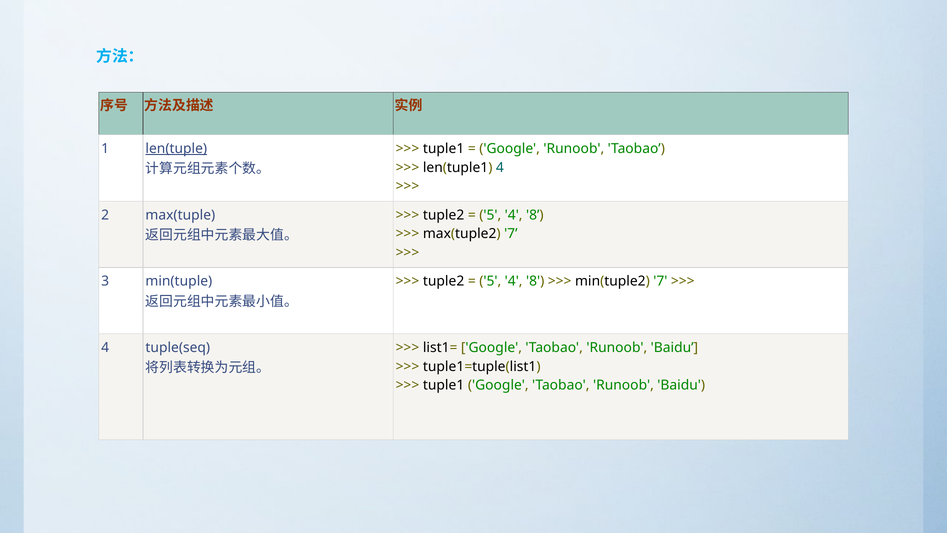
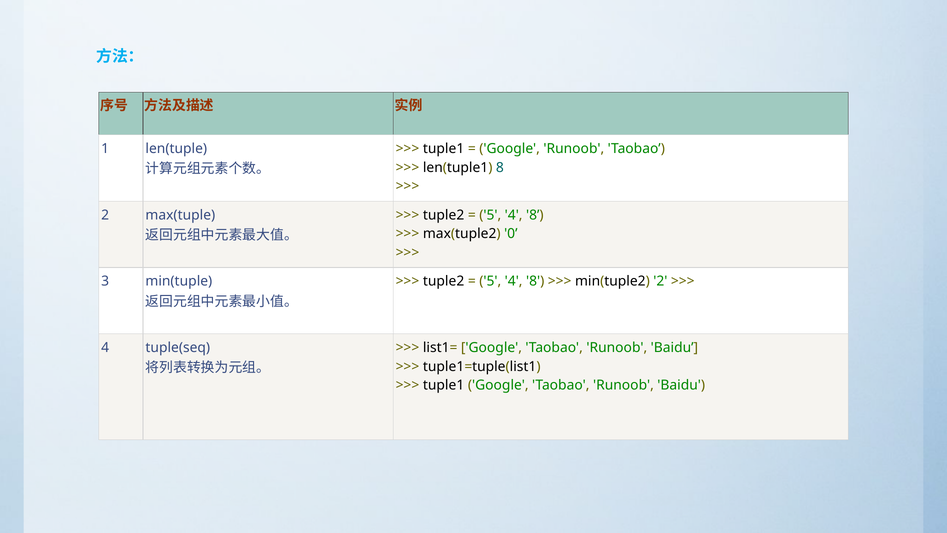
len(tuple underline: present -> none
len(tuple1 4: 4 -> 8
max(tuple2 7: 7 -> 0
min(tuple2 7: 7 -> 2
